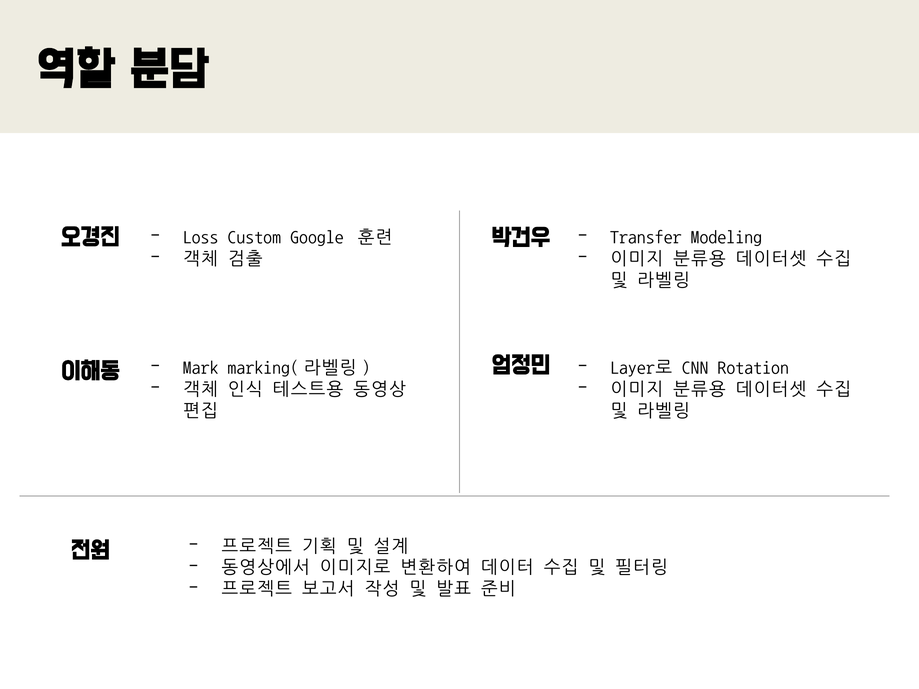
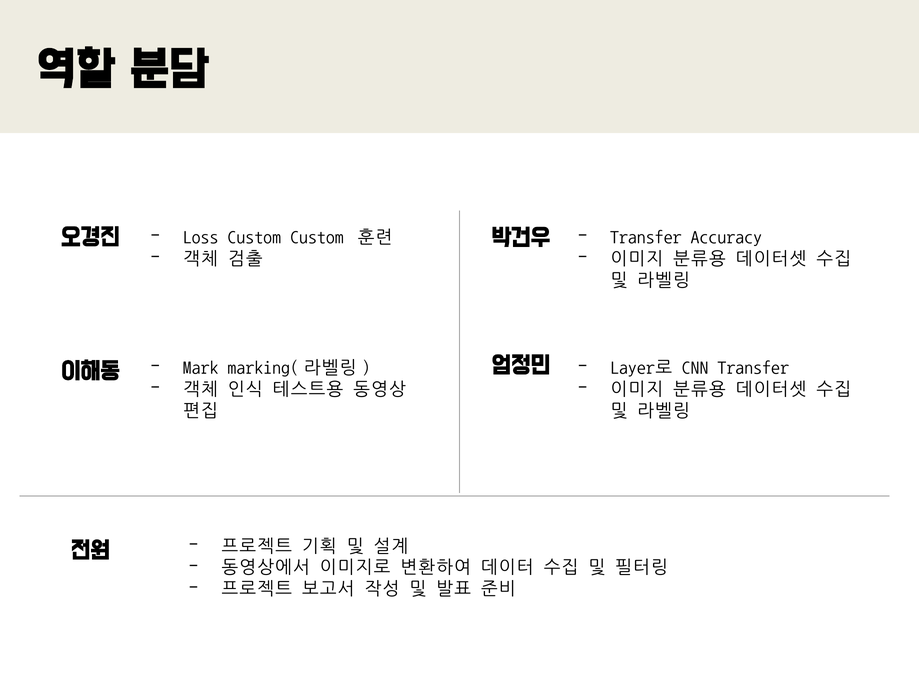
Custom Google: Google -> Custom
Modeling: Modeling -> Accuracy
CNN Rotation: Rotation -> Transfer
